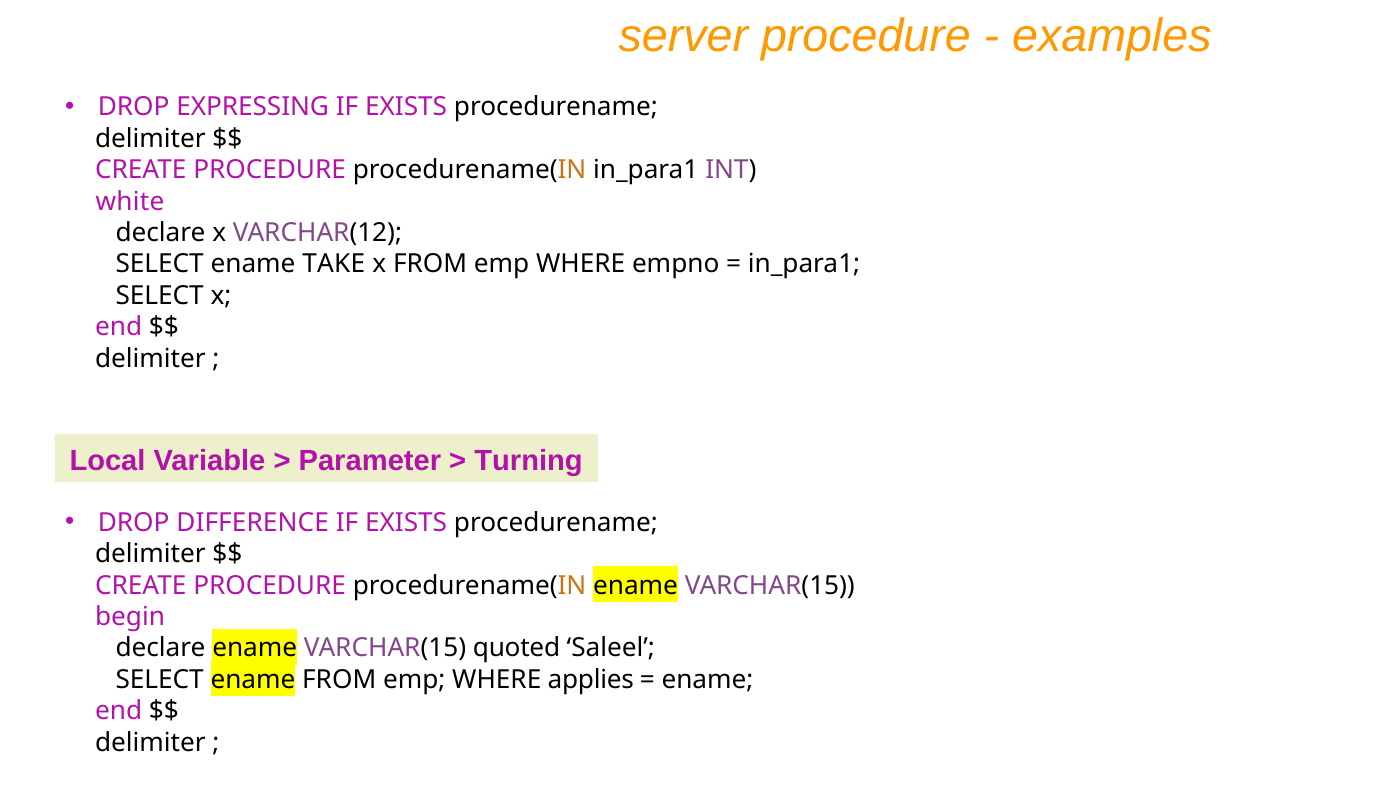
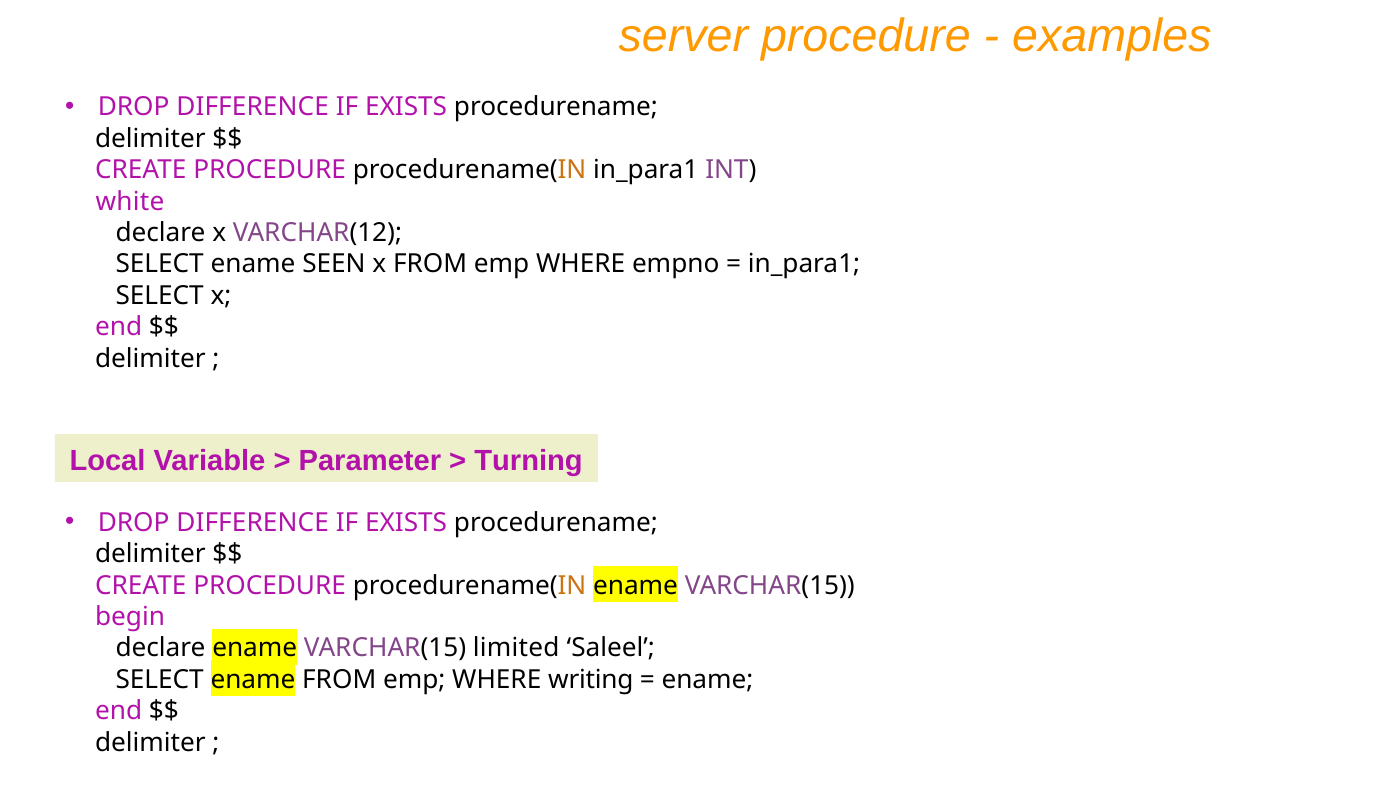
EXPRESSING at (253, 107): EXPRESSING -> DIFFERENCE
TAKE: TAKE -> SEEN
quoted: quoted -> limited
applies: applies -> writing
